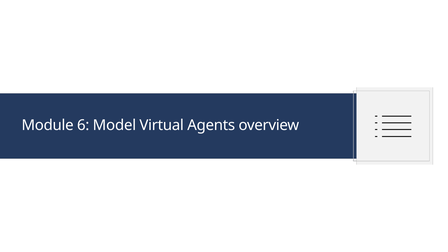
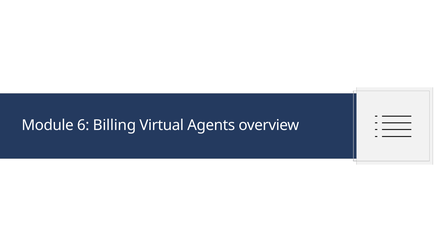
Model: Model -> Billing
